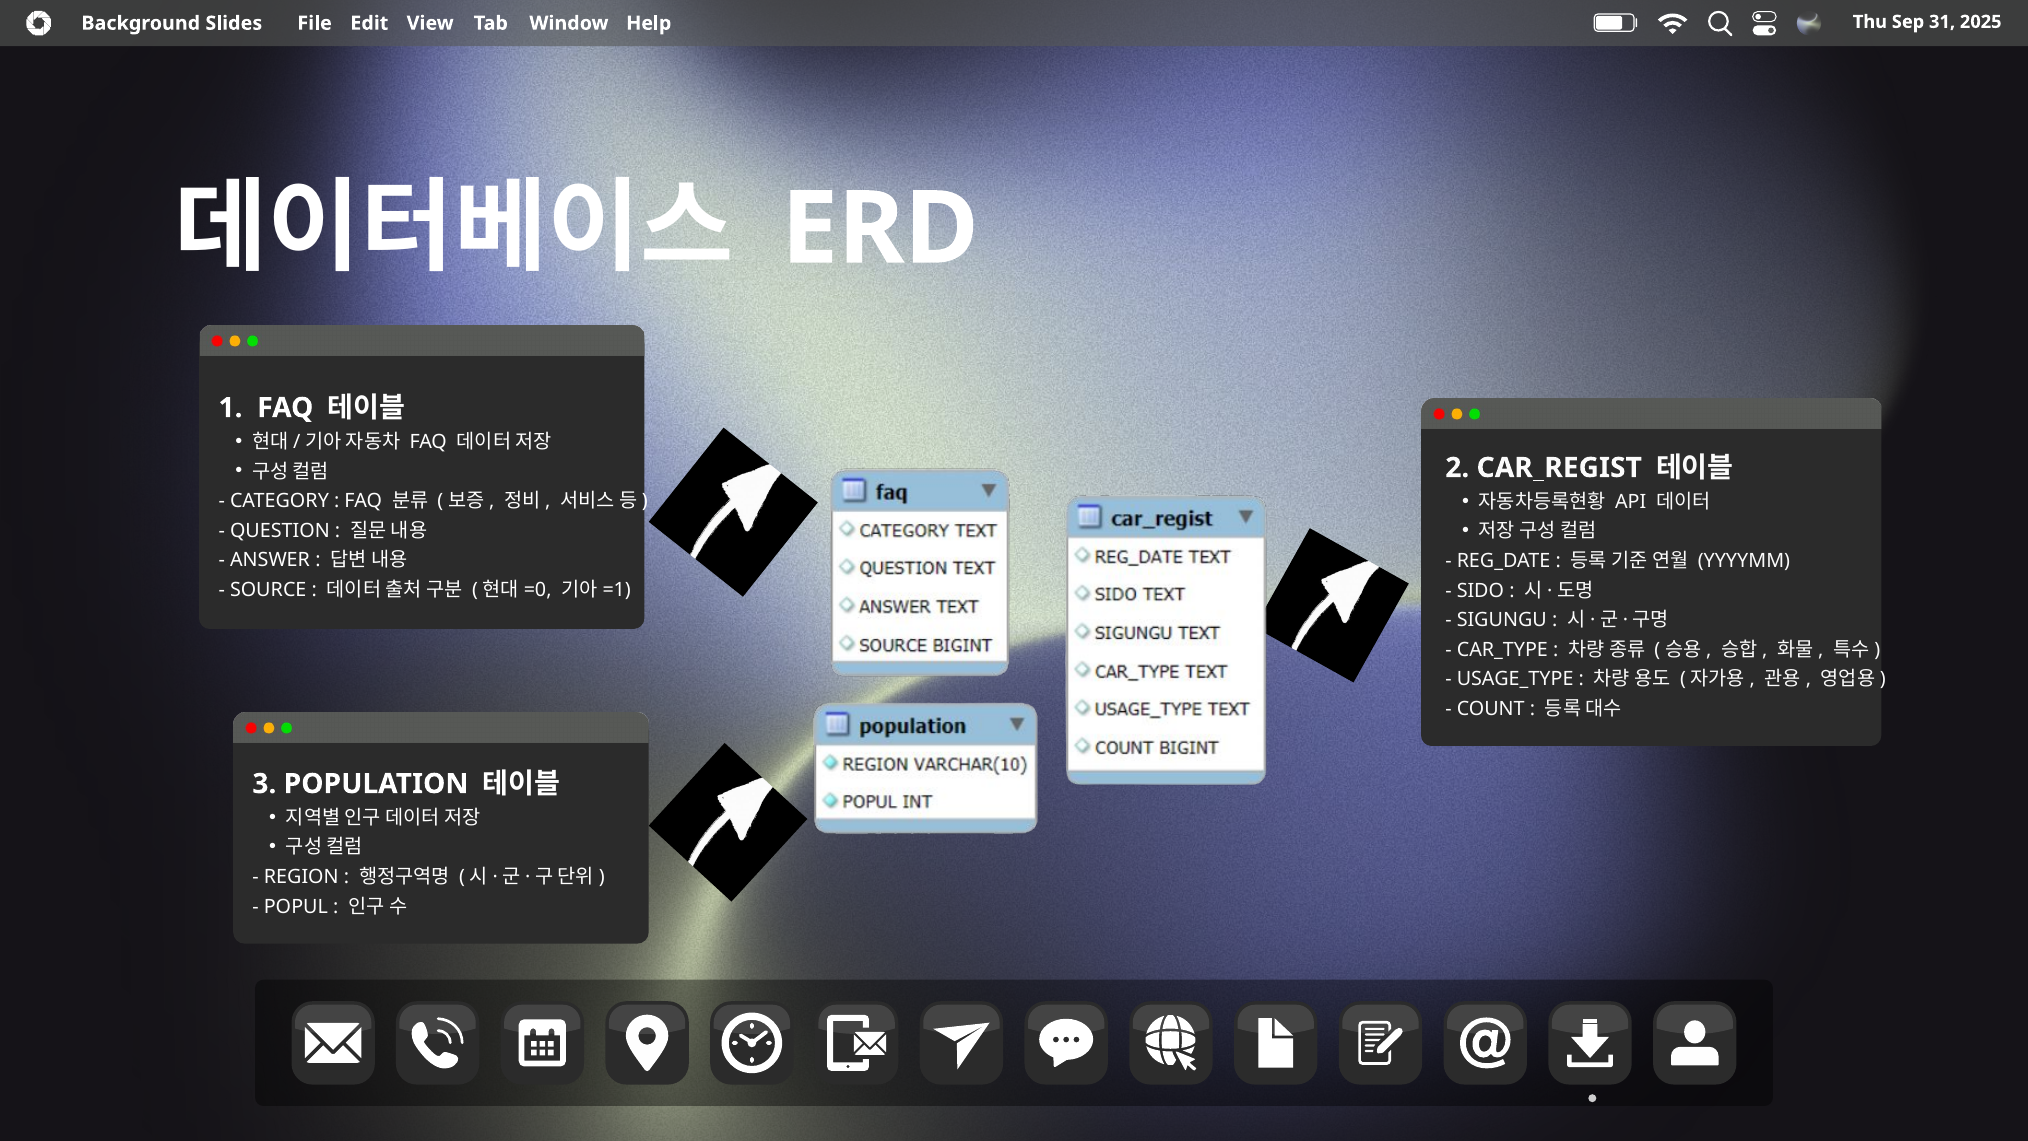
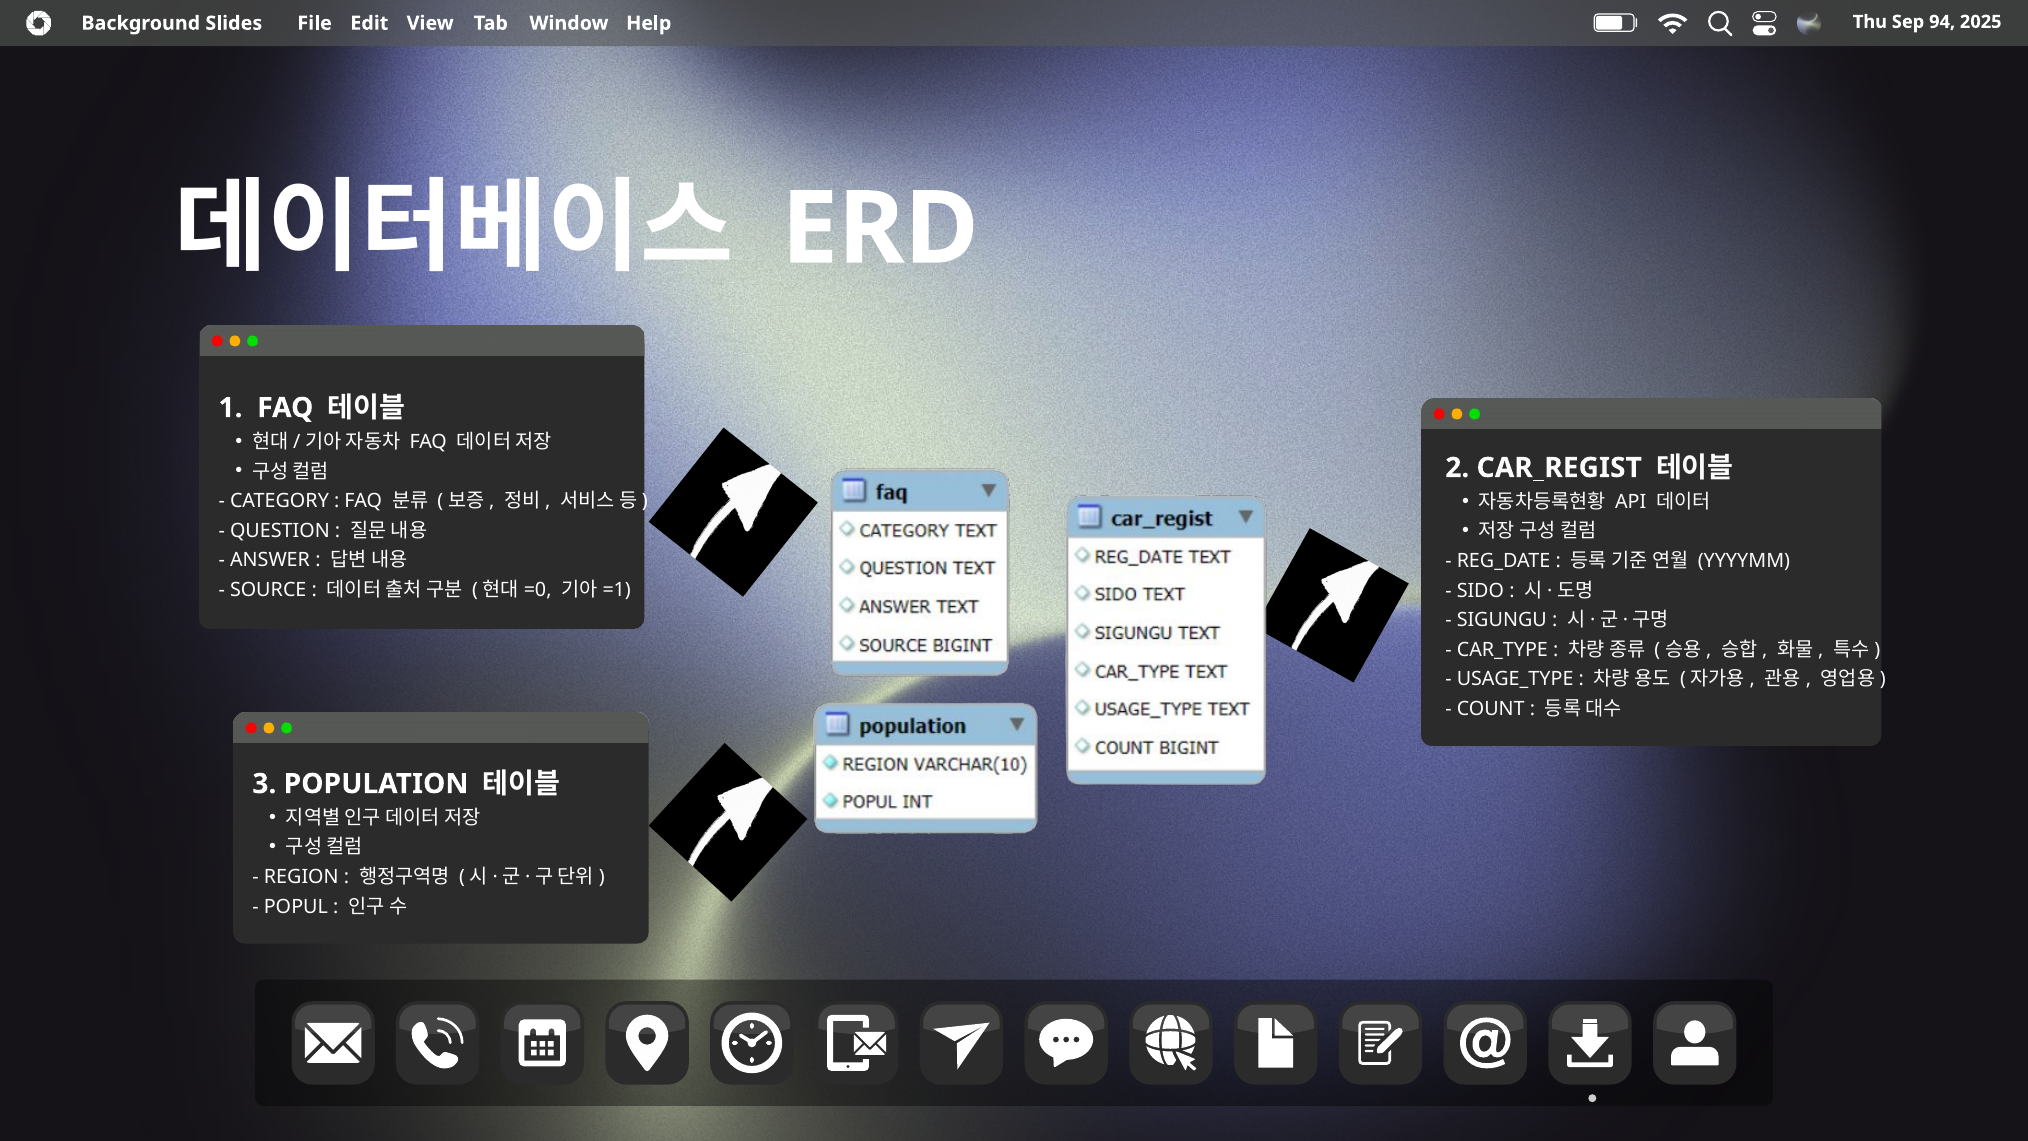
31: 31 -> 94
